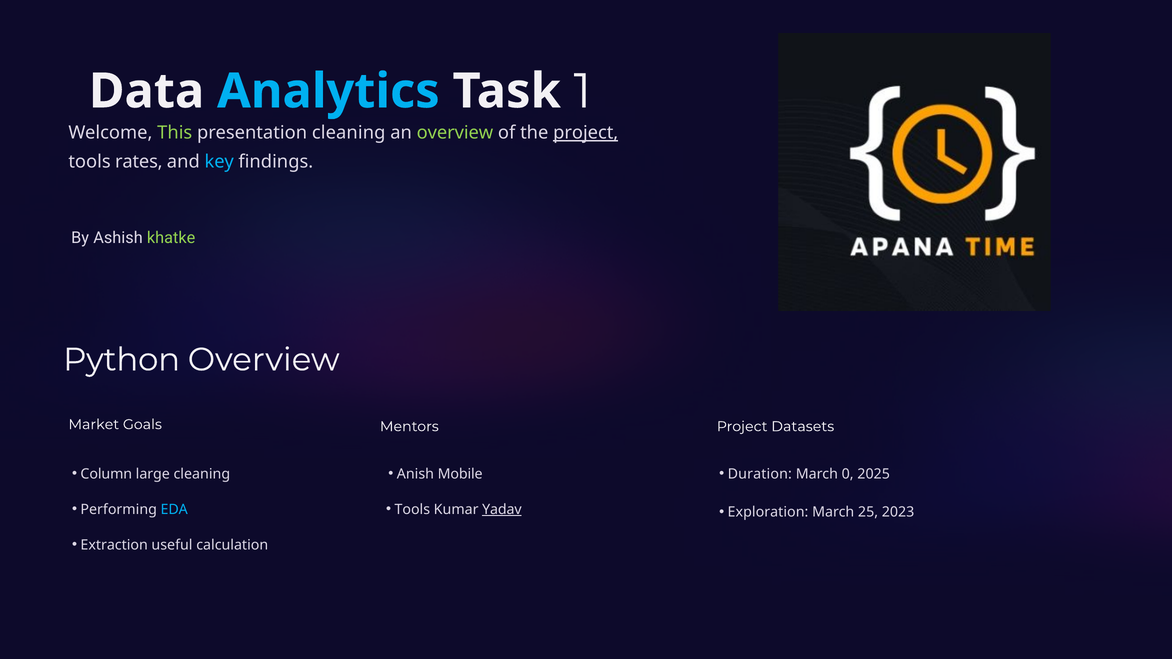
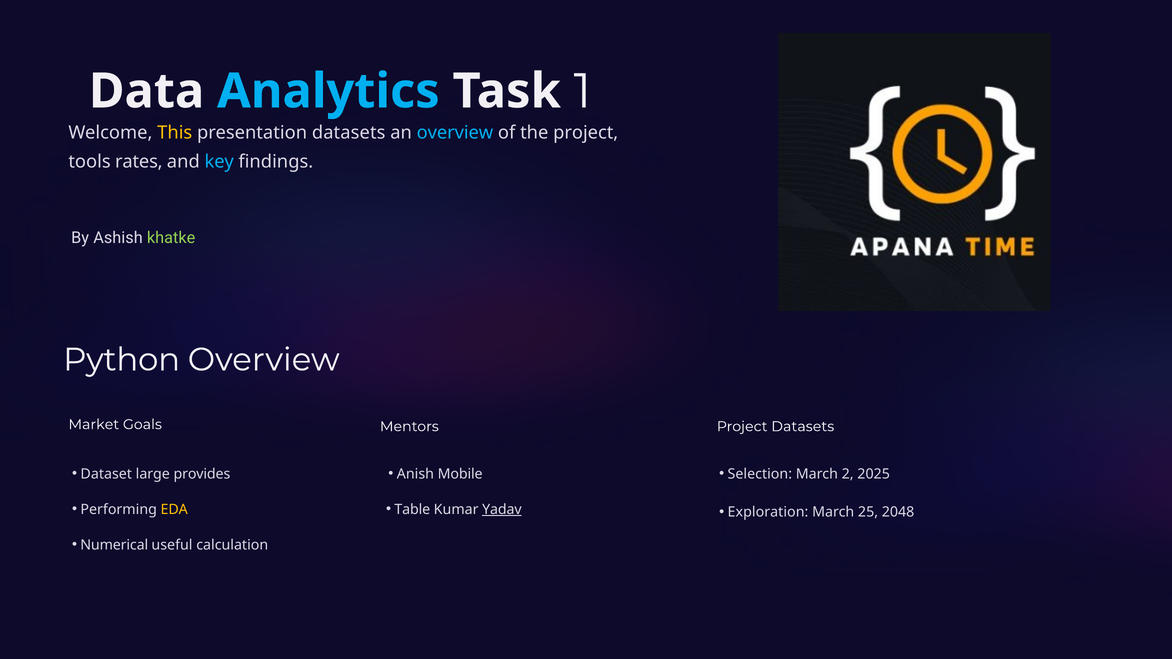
This colour: light green -> yellow
presentation cleaning: cleaning -> datasets
overview at (455, 133) colour: light green -> light blue
project at (586, 133) underline: present -> none
Column: Column -> Dataset
large cleaning: cleaning -> provides
Duration: Duration -> Selection
0: 0 -> 2
EDA colour: light blue -> yellow
Tools at (412, 510): Tools -> Table
2023: 2023 -> 2048
Extraction: Extraction -> Numerical
